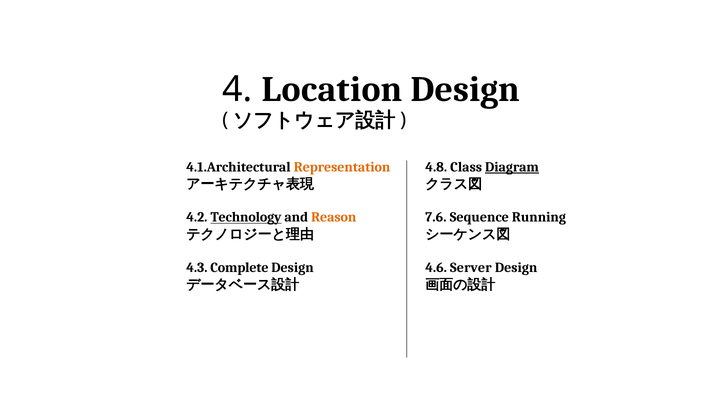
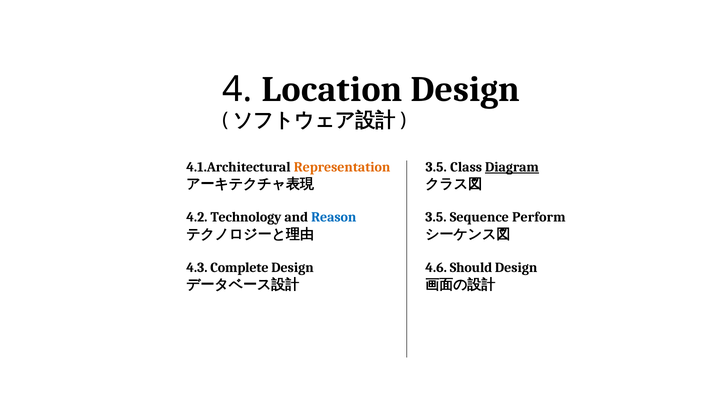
4.8 at (436, 167): 4.8 -> 3.5
Technology underline: present -> none
Reason colour: orange -> blue
7.6 at (436, 217): 7.6 -> 3.5
Running: Running -> Perform
Server: Server -> Should
